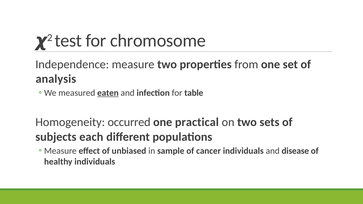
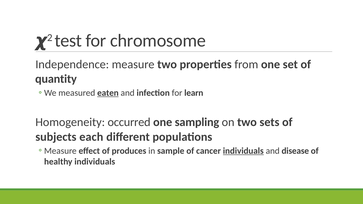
analysis: analysis -> quantity
table: table -> learn
practical: practical -> sampling
unbiased: unbiased -> produces
individuals at (243, 151) underline: none -> present
